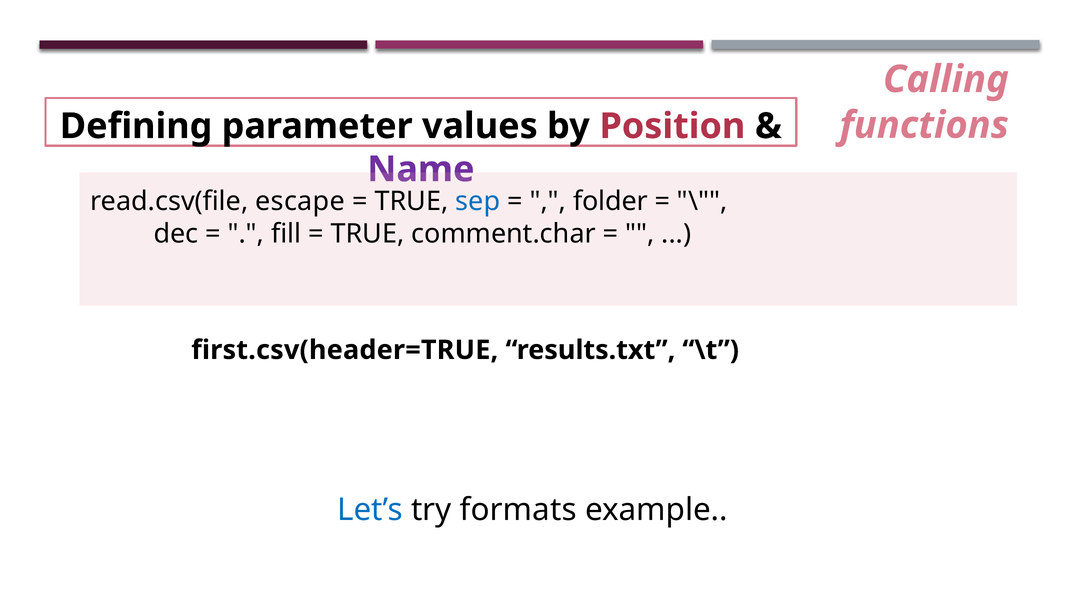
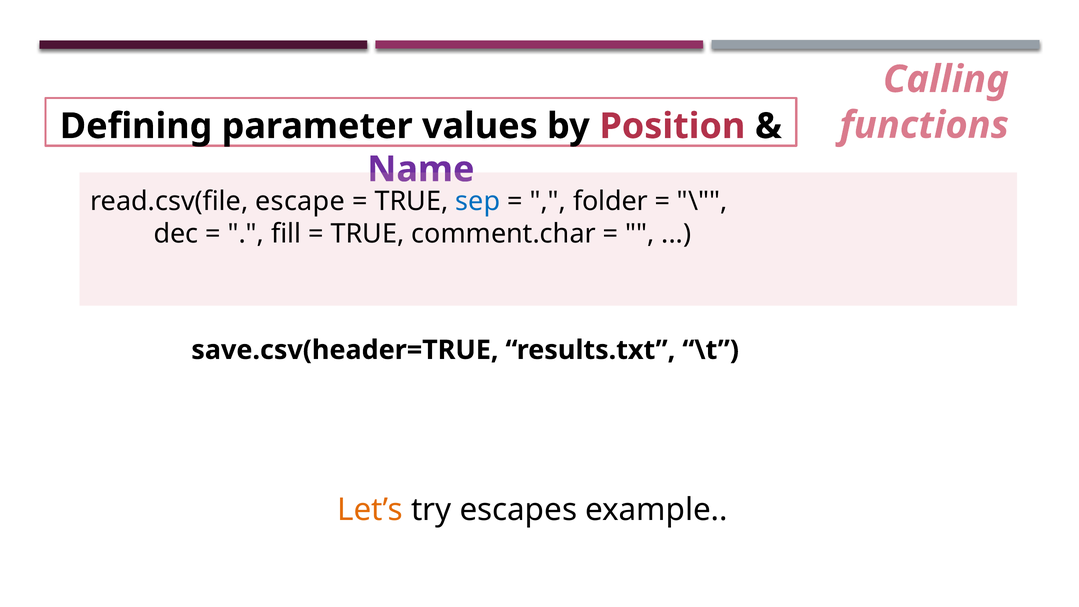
first.csv(header=TRUE: first.csv(header=TRUE -> save.csv(header=TRUE
Let’s colour: blue -> orange
formats: formats -> escapes
